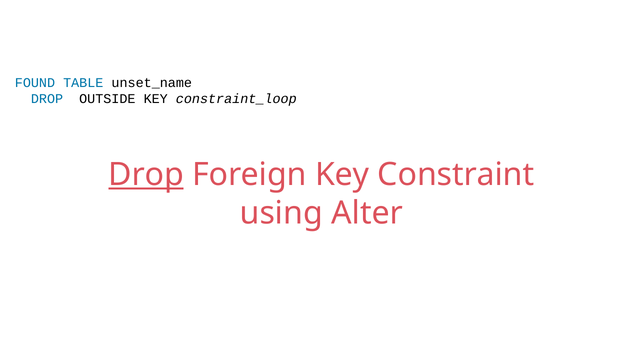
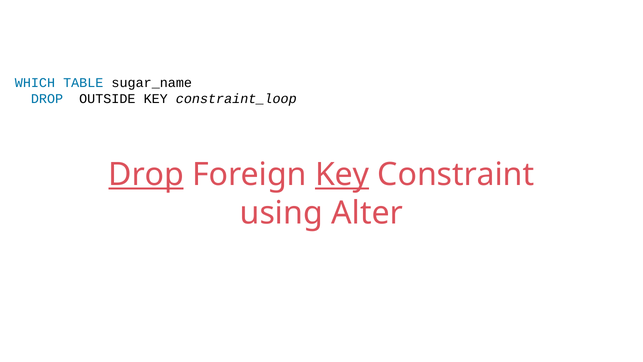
FOUND: FOUND -> WHICH
unset_name: unset_name -> sugar_name
Key at (342, 174) underline: none -> present
